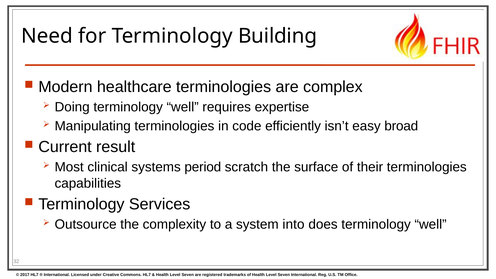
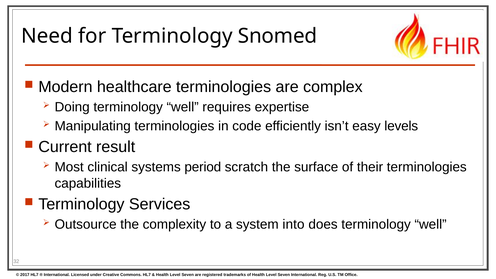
Building: Building -> Snomed
broad: broad -> levels
